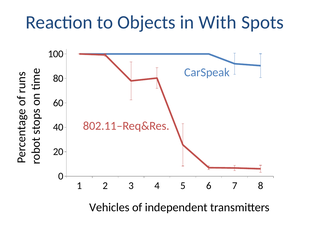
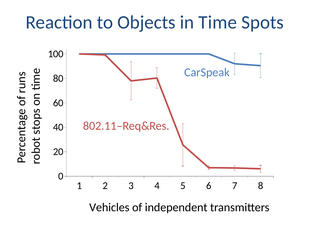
With: With -> Time
